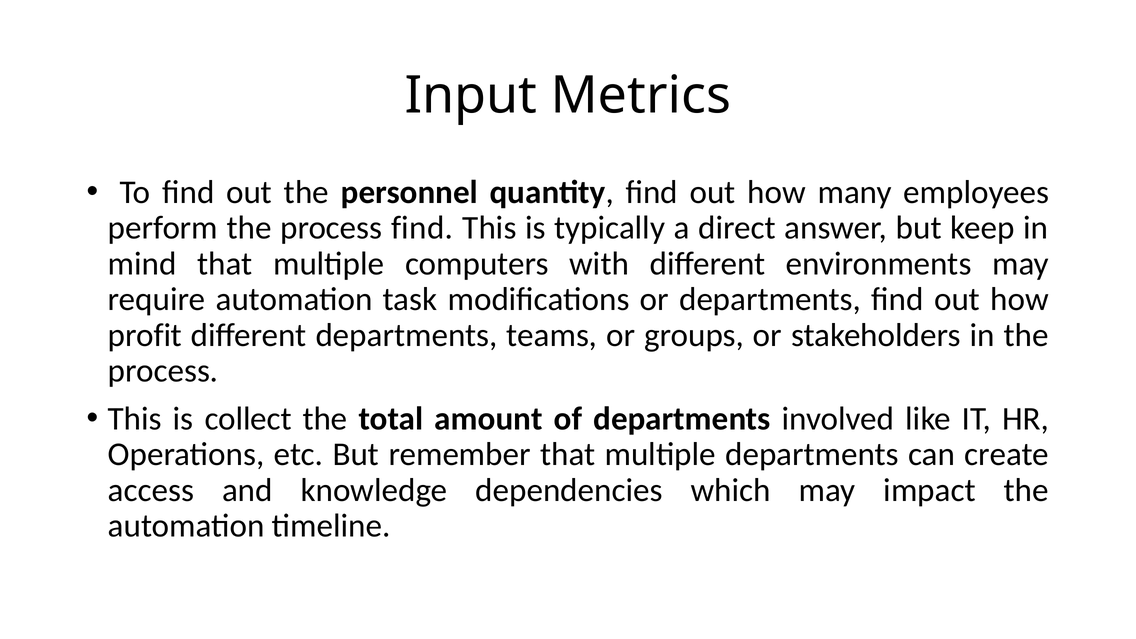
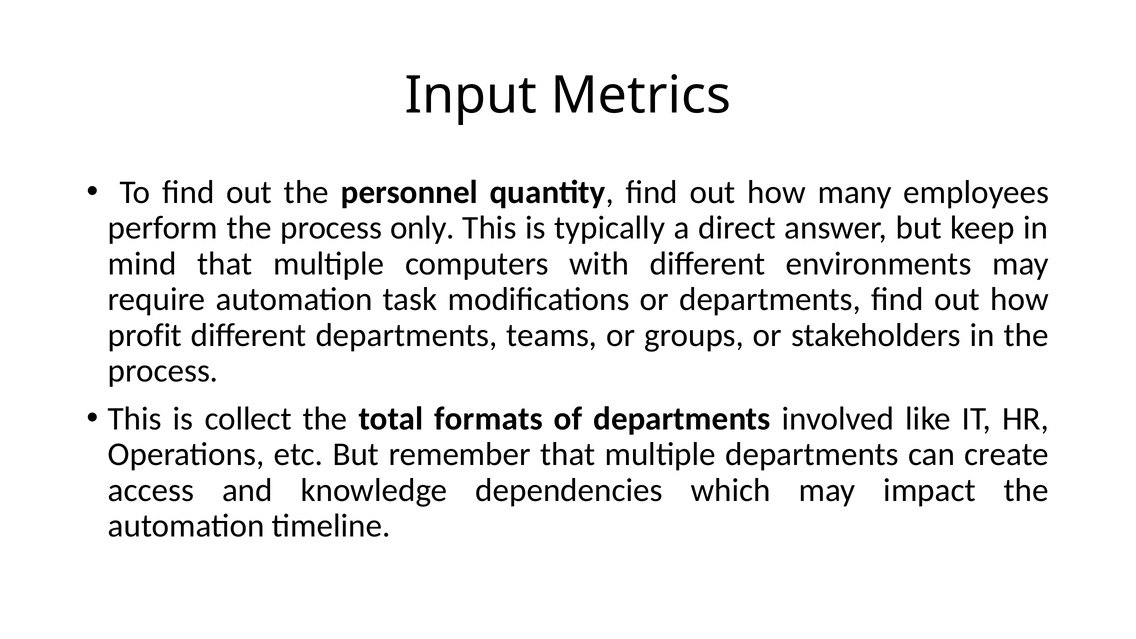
process find: find -> only
amount: amount -> formats
